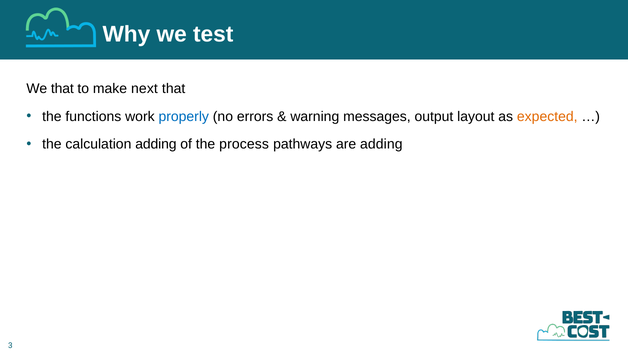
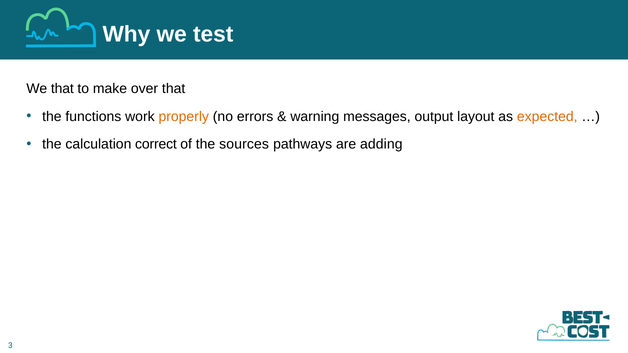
next: next -> over
properly colour: blue -> orange
calculation adding: adding -> correct
process: process -> sources
